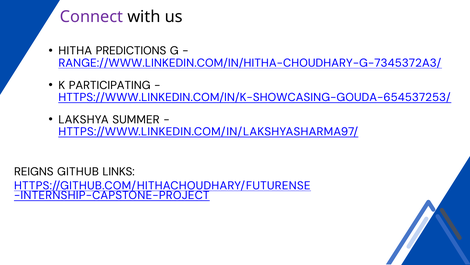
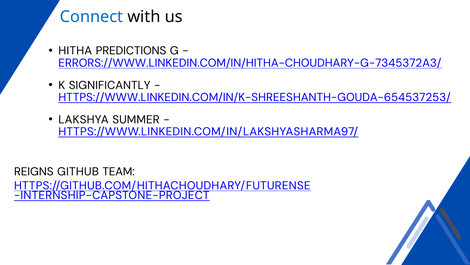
Connect colour: purple -> blue
RANGE://WWW.LINKEDIN.COM/IN/HITHA-CHOUDHARY-G-7345372A3/: RANGE://WWW.LINKEDIN.COM/IN/HITHA-CHOUDHARY-G-7345372A3/ -> ERRORS://WWW.LINKEDIN.COM/IN/HITHA-CHOUDHARY-G-7345372A3/
PARTICIPATING: PARTICIPATING -> SIGNIFICANTLY
HTTPS://WWW.LINKEDIN.COM/IN/K-SHOWCASING-GOUDA-654537253/: HTTPS://WWW.LINKEDIN.COM/IN/K-SHOWCASING-GOUDA-654537253/ -> HTTPS://WWW.LINKEDIN.COM/IN/K-SHREESHANTH-GOUDA-654537253/
LINKS: LINKS -> TEAM
